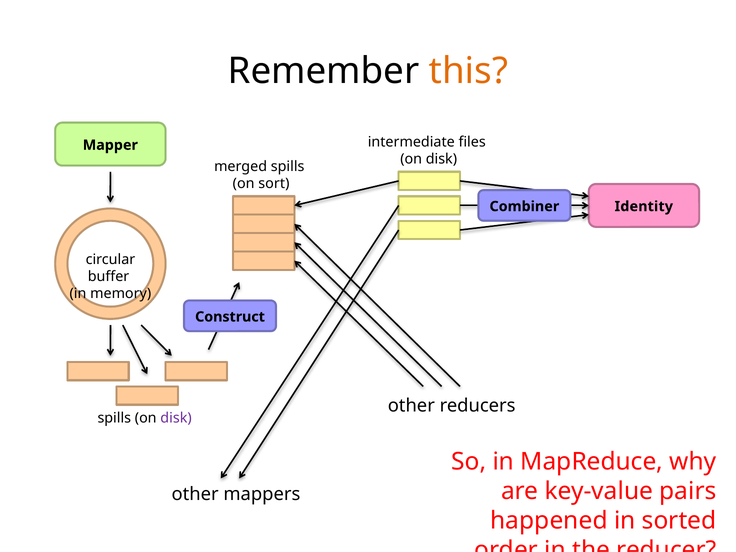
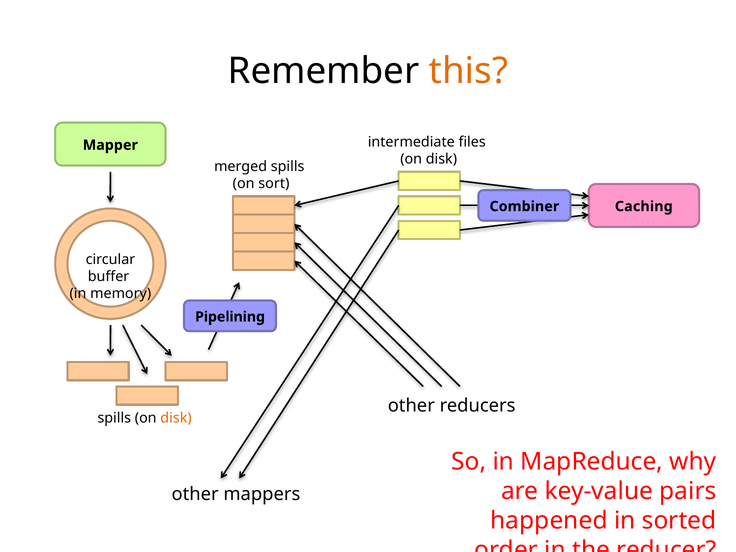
Identity: Identity -> Caching
Construct: Construct -> Pipelining
disk at (176, 418) colour: purple -> orange
